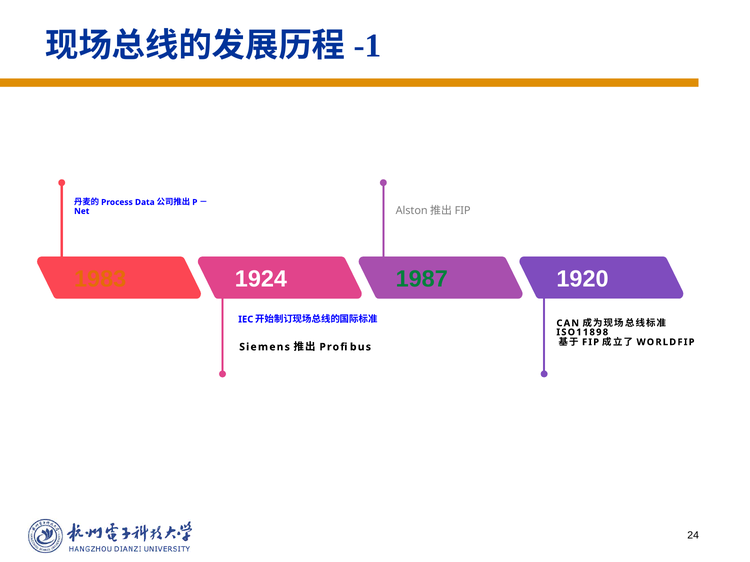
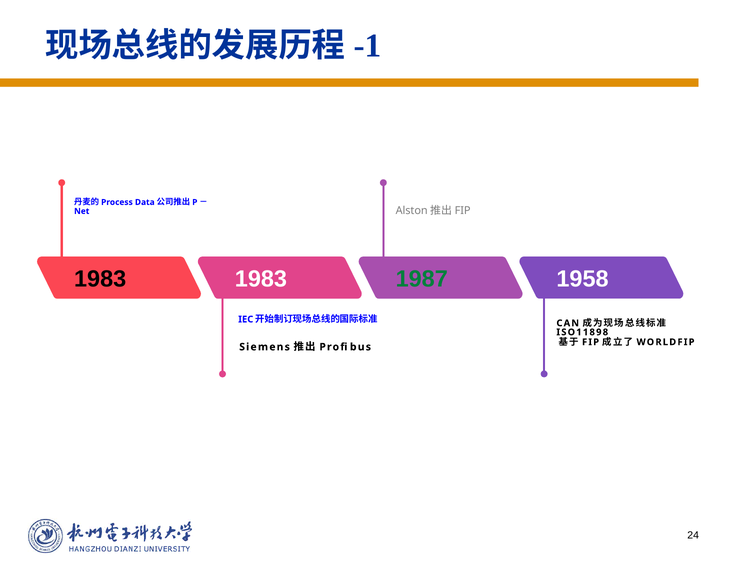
1920: 1920 -> 1958
1983 at (100, 279) colour: orange -> black
1924 at (261, 279): 1924 -> 1983
